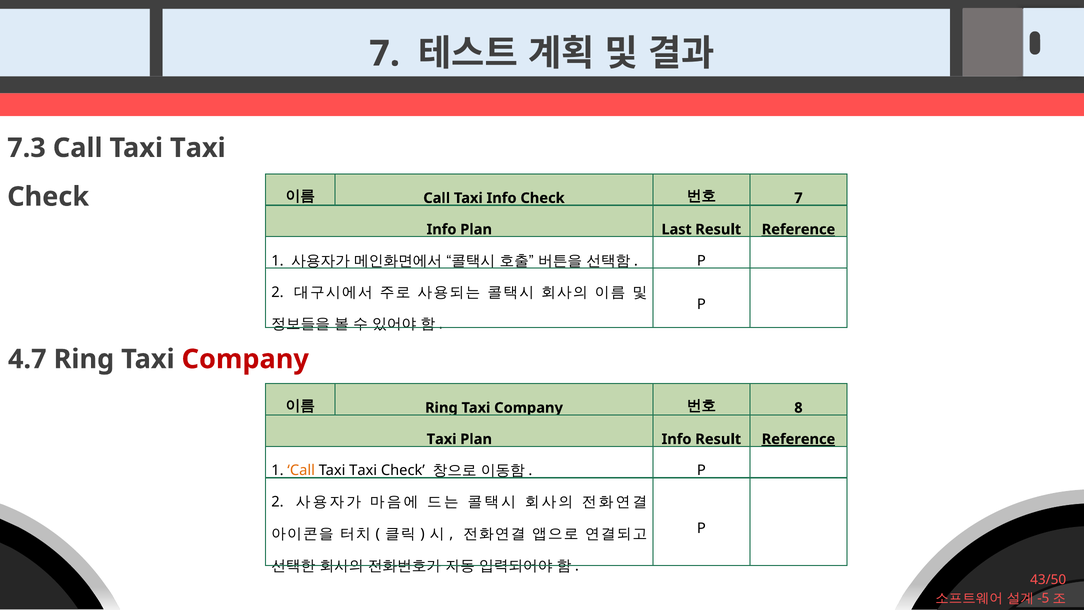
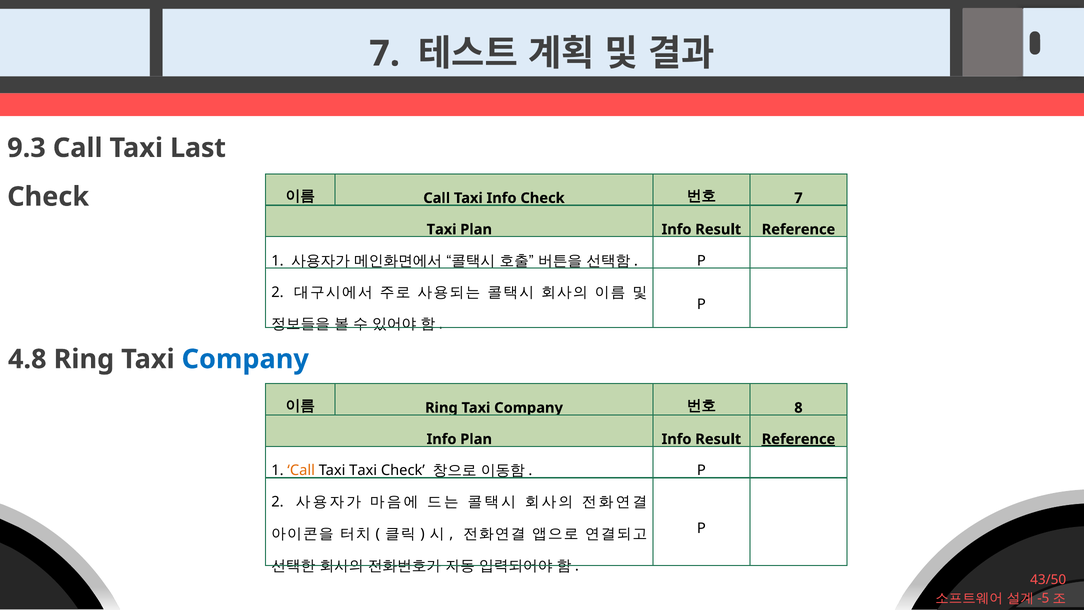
7.3: 7.3 -> 9.3
Taxi at (198, 148): Taxi -> Last
Info at (442, 229): Info -> Taxi
Last at (677, 229): Last -> Info
Reference at (798, 229) underline: present -> none
4.7: 4.7 -> 4.8
Company at (245, 359) colour: red -> blue
Taxi at (442, 439): Taxi -> Info
